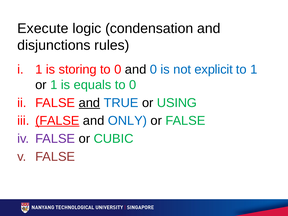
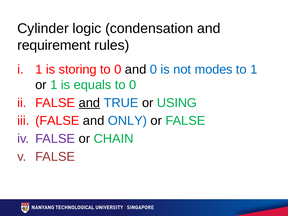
Execute: Execute -> Cylinder
disjunctions: disjunctions -> requirement
explicit: explicit -> modes
FALSE at (57, 121) underline: present -> none
CUBIC: CUBIC -> CHAIN
